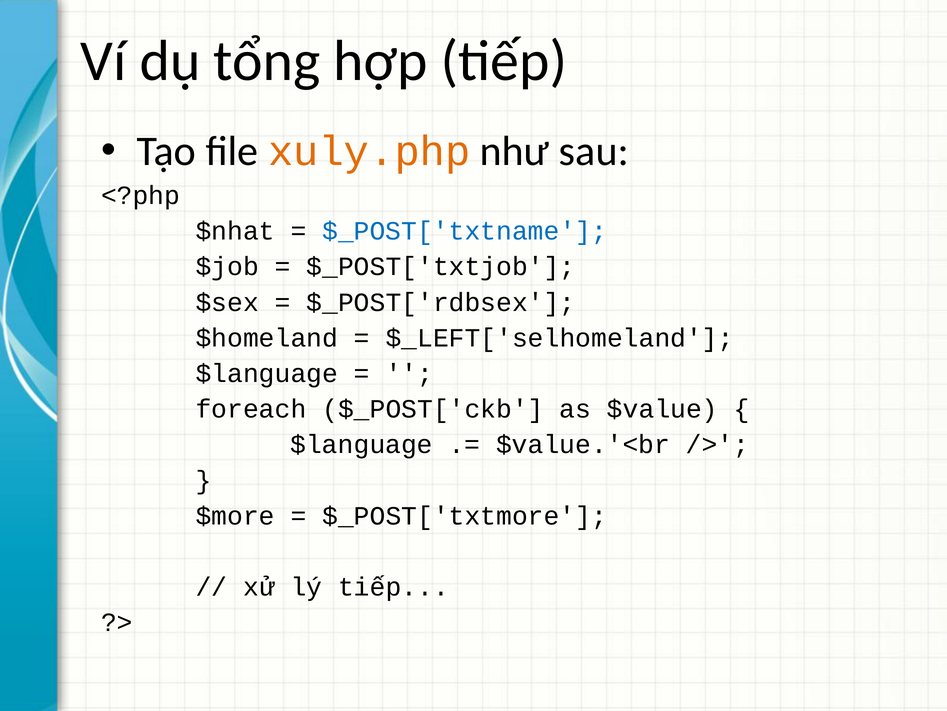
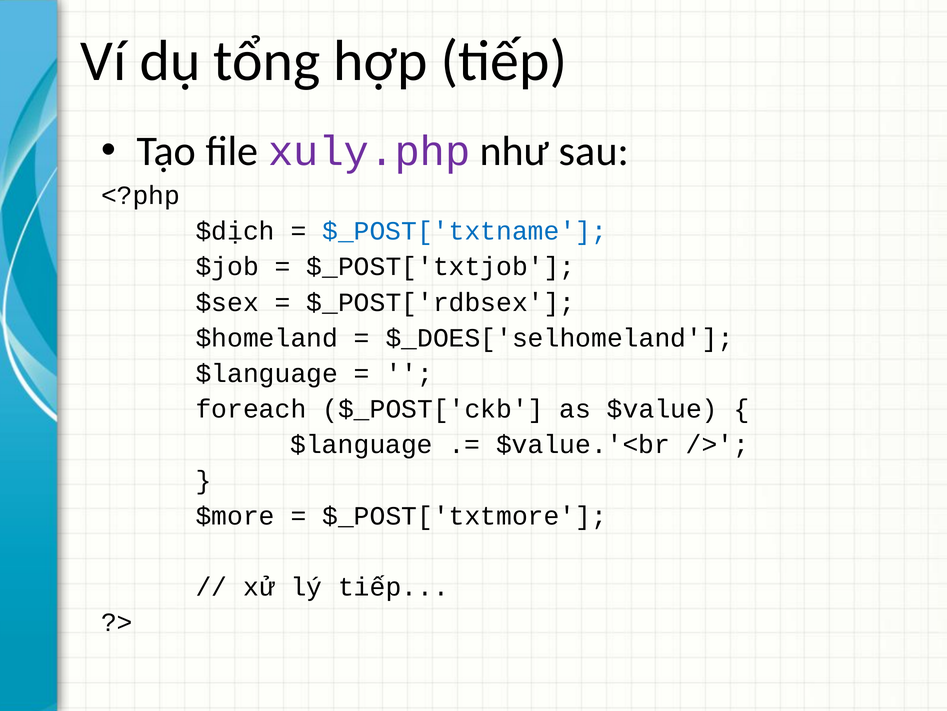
xuly.php colour: orange -> purple
$nhat: $nhat -> $dịch
$_LEFT['selhomeland: $_LEFT['selhomeland -> $_DOES['selhomeland
